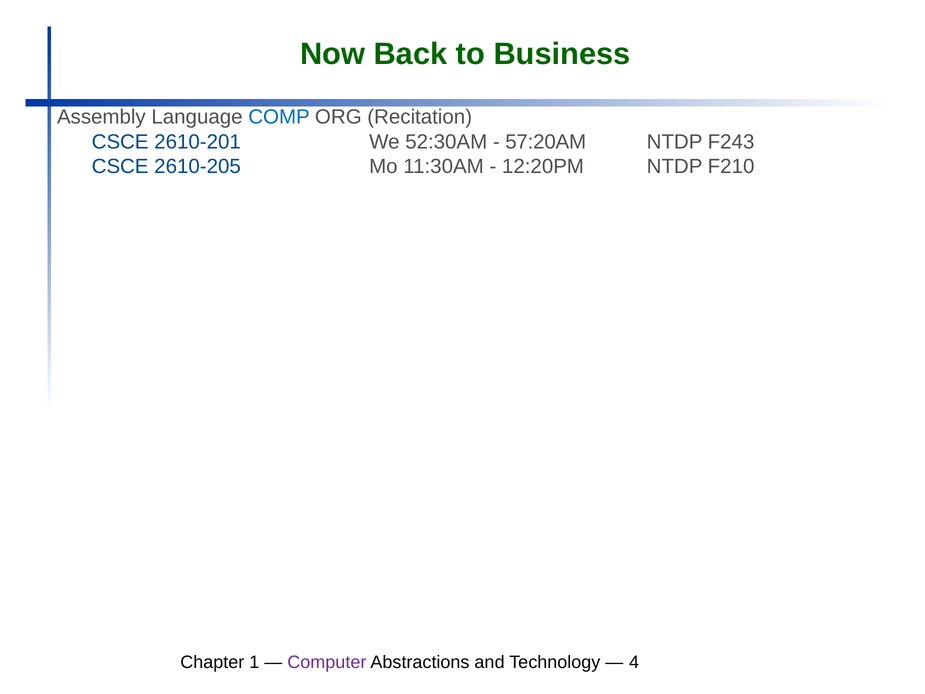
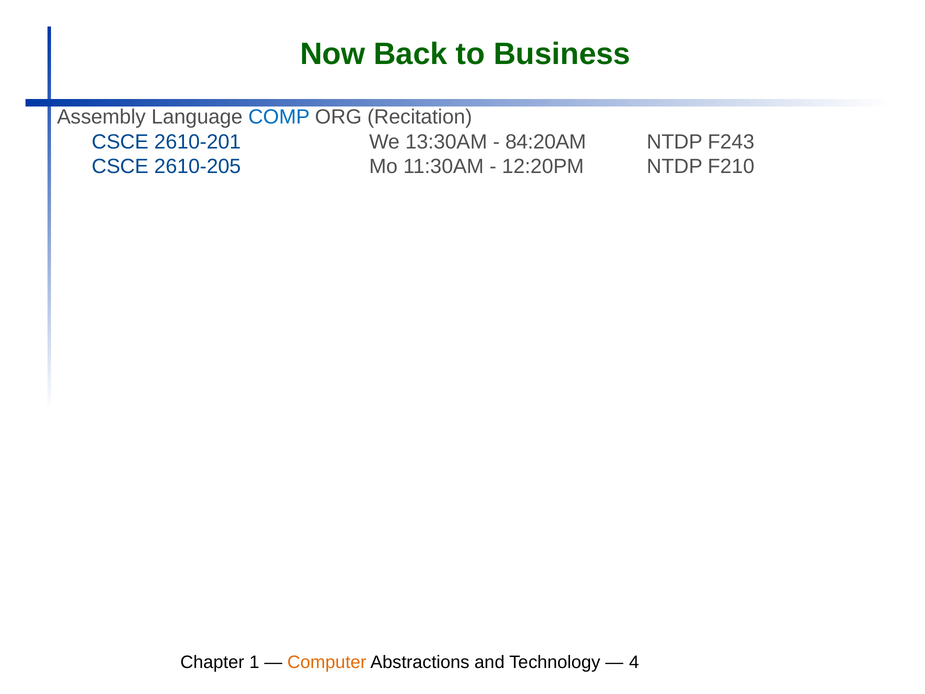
52:30AM: 52:30AM -> 13:30AM
57:20AM: 57:20AM -> 84:20AM
Computer colour: purple -> orange
